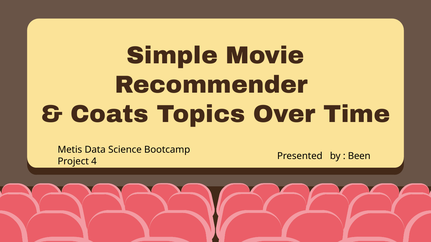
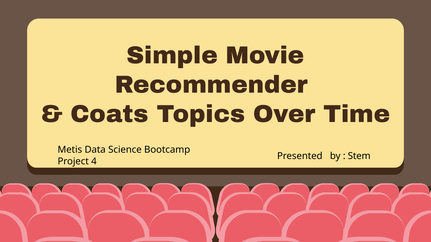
Been: Been -> Stem
